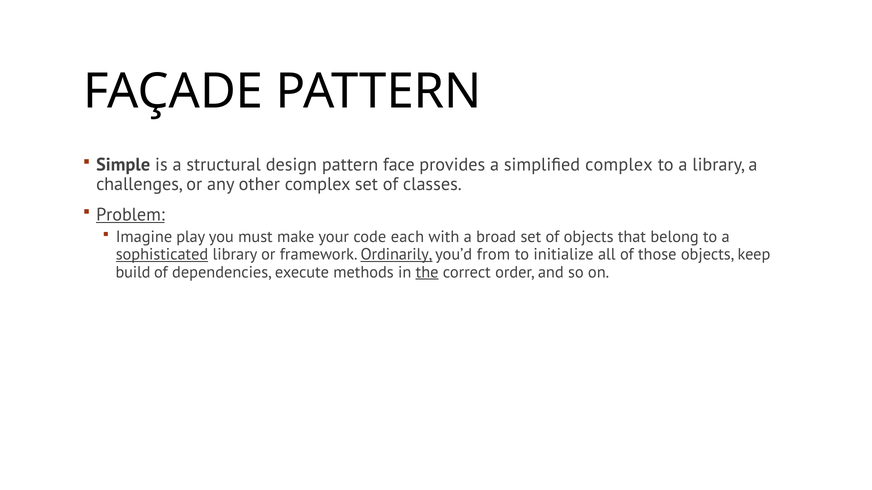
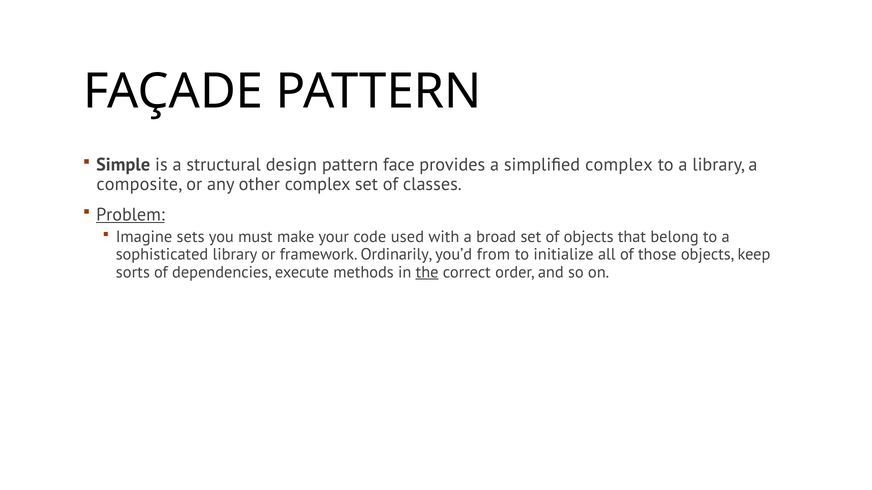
challenges: challenges -> composite
play: play -> sets
each: each -> used
sophisticated underline: present -> none
Ordinarily underline: present -> none
build: build -> sorts
